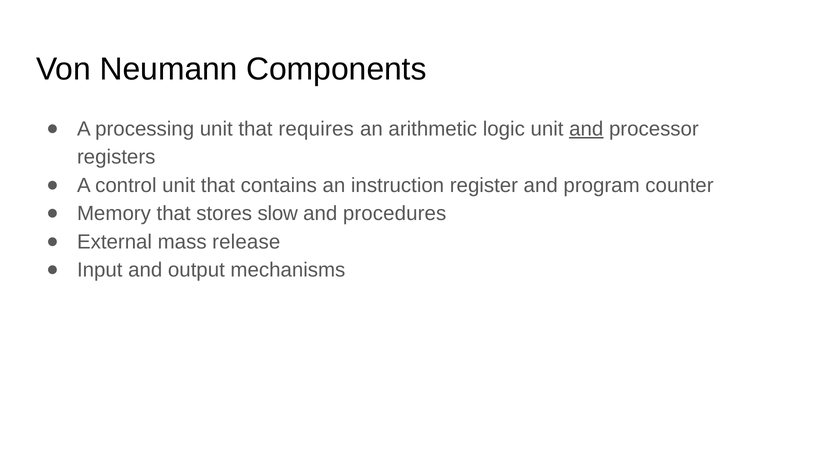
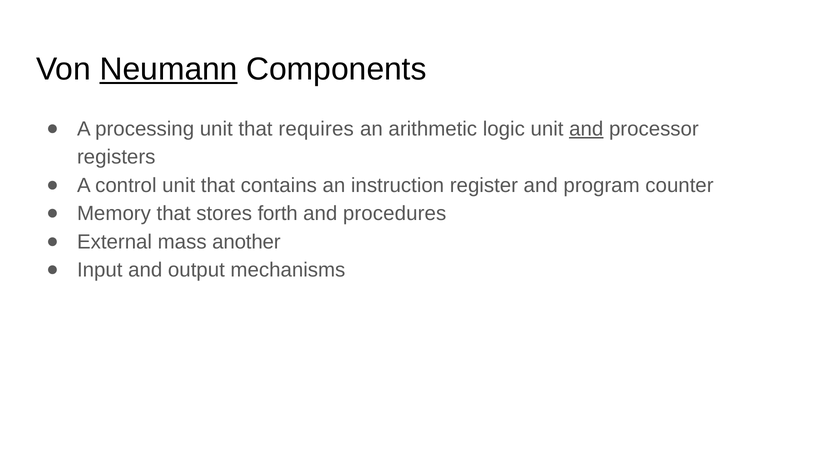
Neumann underline: none -> present
slow: slow -> forth
release: release -> another
